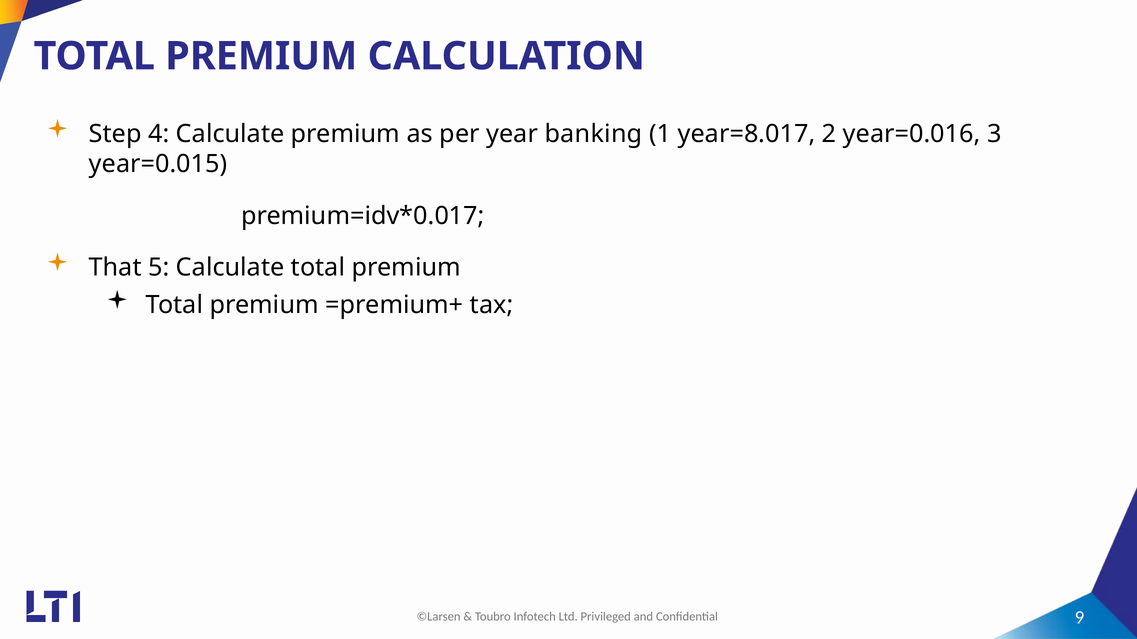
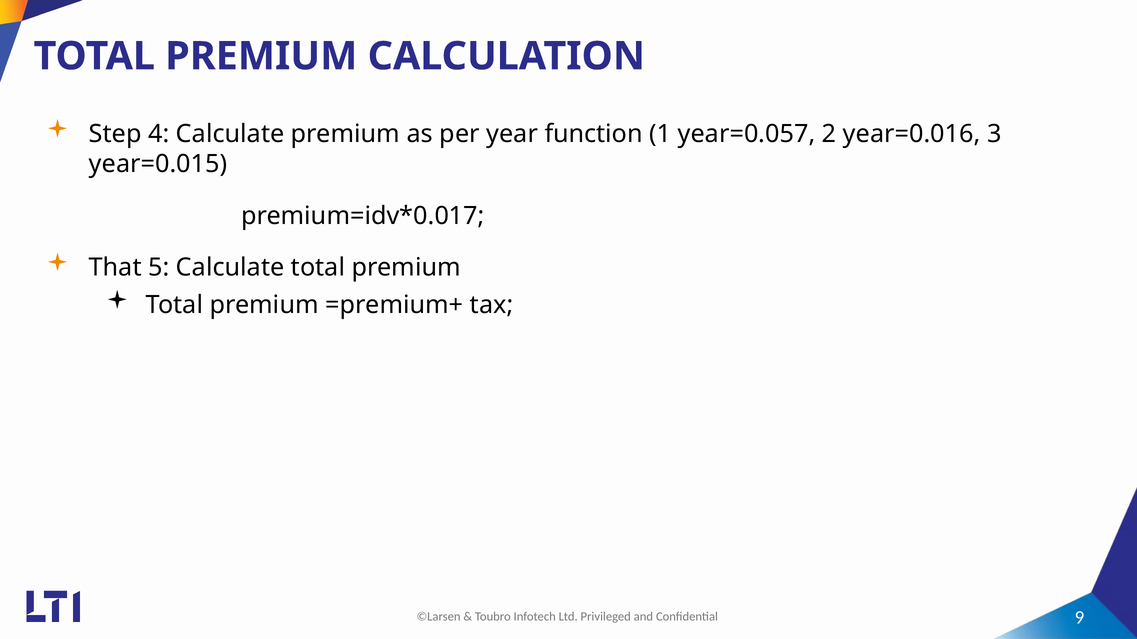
banking: banking -> function
year=8.017: year=8.017 -> year=0.057
